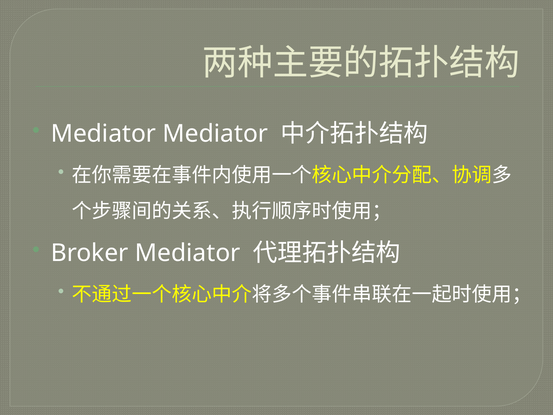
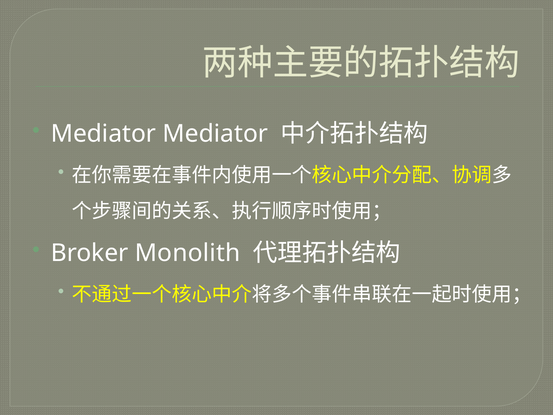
Broker Mediator: Mediator -> Monolith
